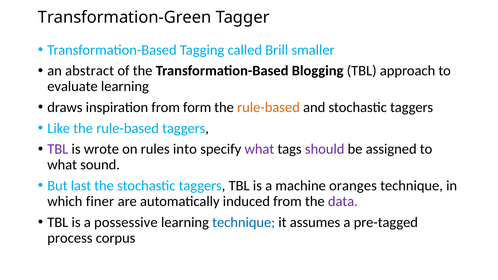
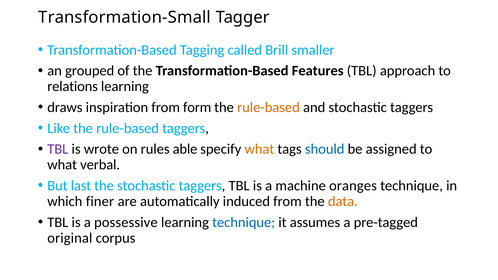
Transformation-Green: Transformation-Green -> Transformation-Small
abstract: abstract -> grouped
Blogging: Blogging -> Features
evaluate: evaluate -> relations
into: into -> able
what at (259, 149) colour: purple -> orange
should colour: purple -> blue
sound: sound -> verbal
data colour: purple -> orange
process: process -> original
